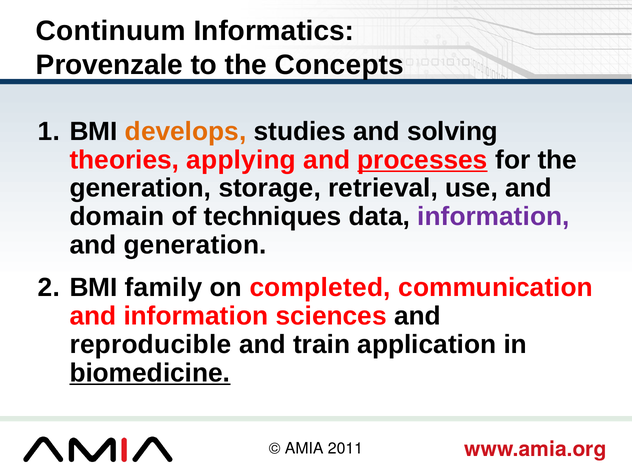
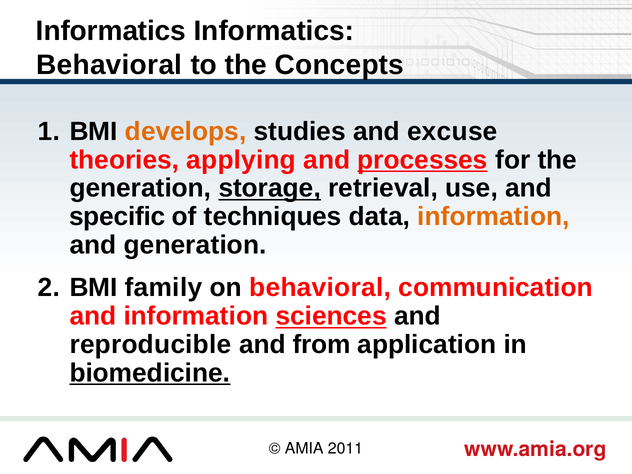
Continuum at (111, 31): Continuum -> Informatics
Provenzale at (109, 65): Provenzale -> Behavioral
solving: solving -> excuse
storage underline: none -> present
domain: domain -> specific
information at (493, 217) colour: purple -> orange
on completed: completed -> behavioral
sciences underline: none -> present
train: train -> from
